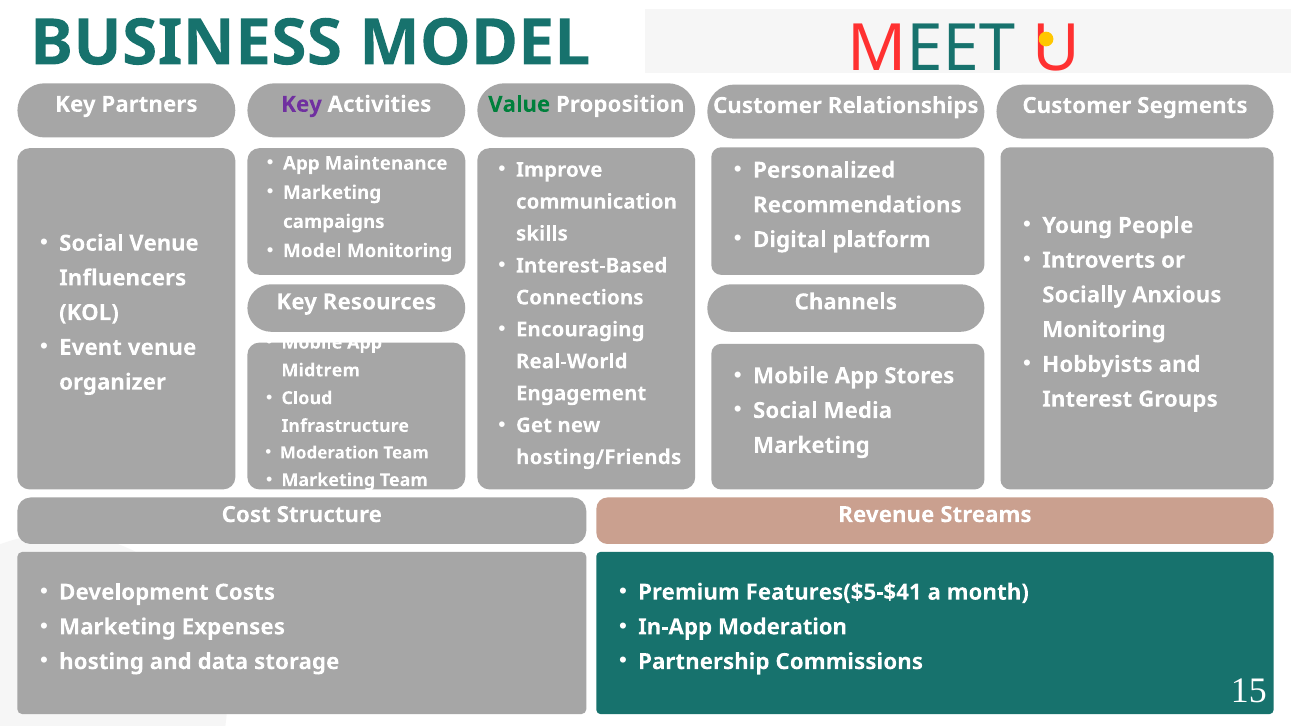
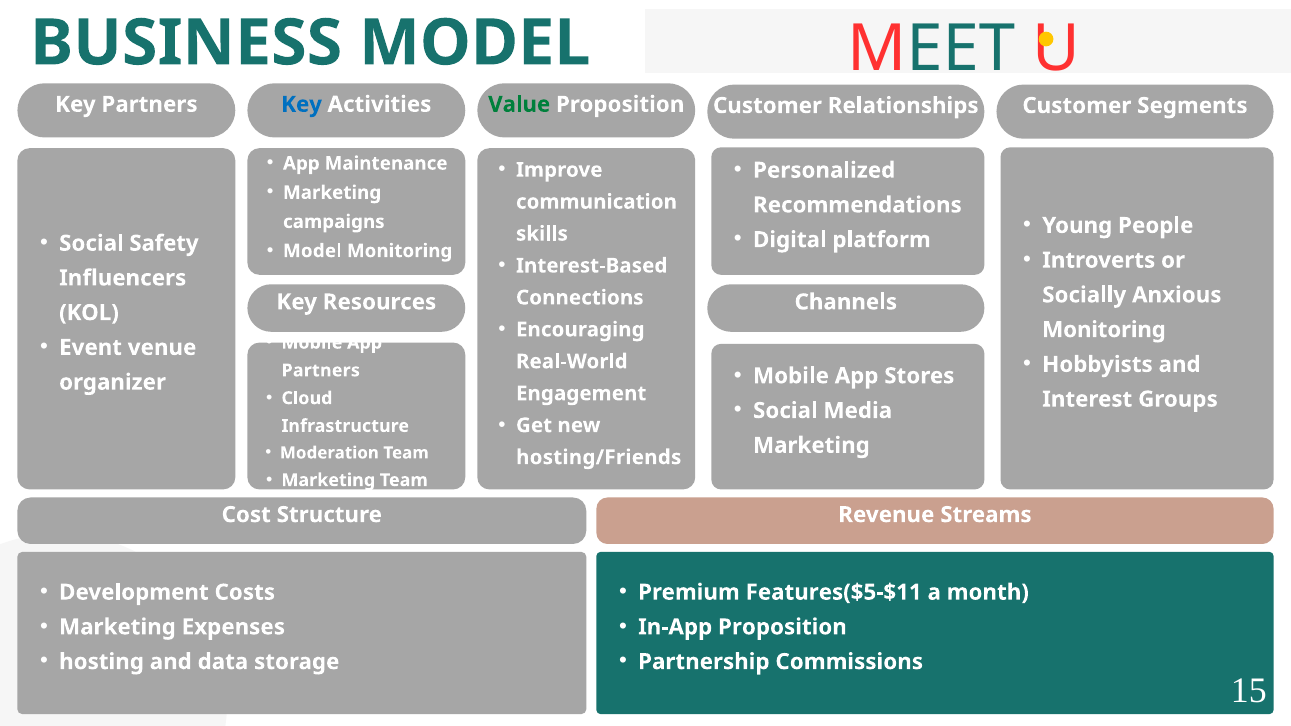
Key at (302, 104) colour: purple -> blue
Social Venue: Venue -> Safety
Midtrem at (321, 371): Midtrem -> Partners
Features($5-$41: Features($5-$41 -> Features($5-$11
In-App Moderation: Moderation -> Proposition
